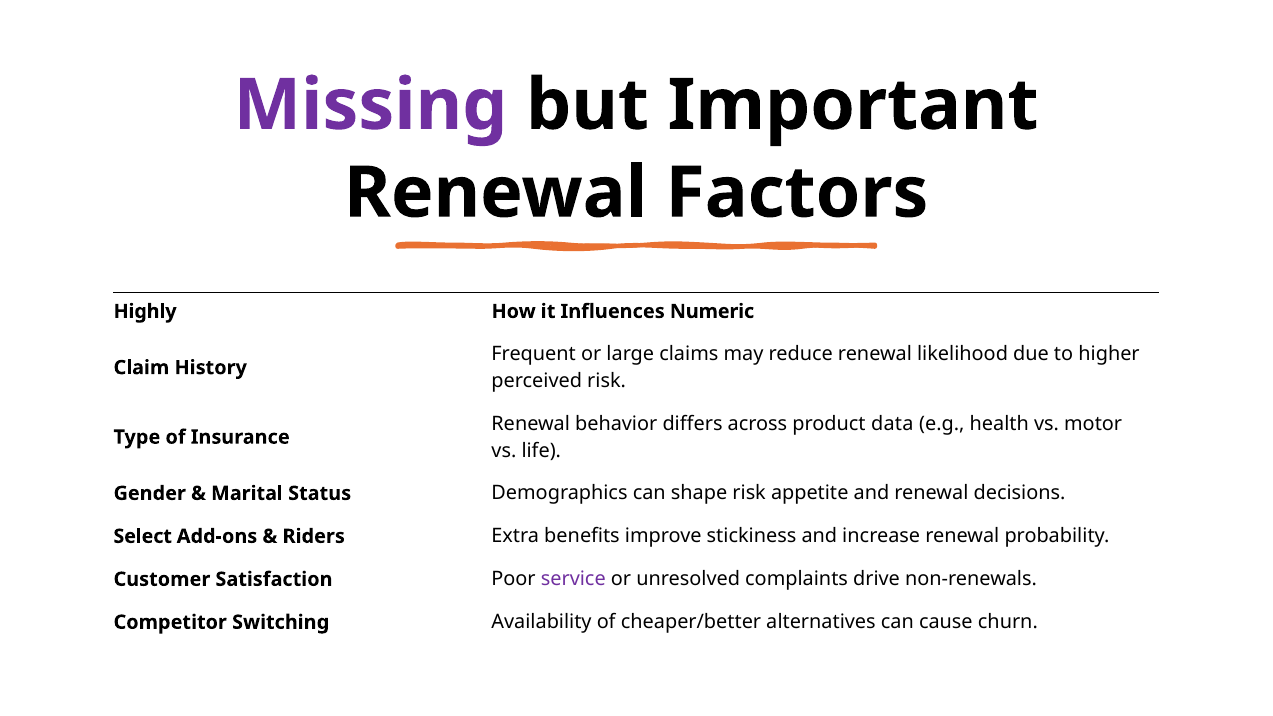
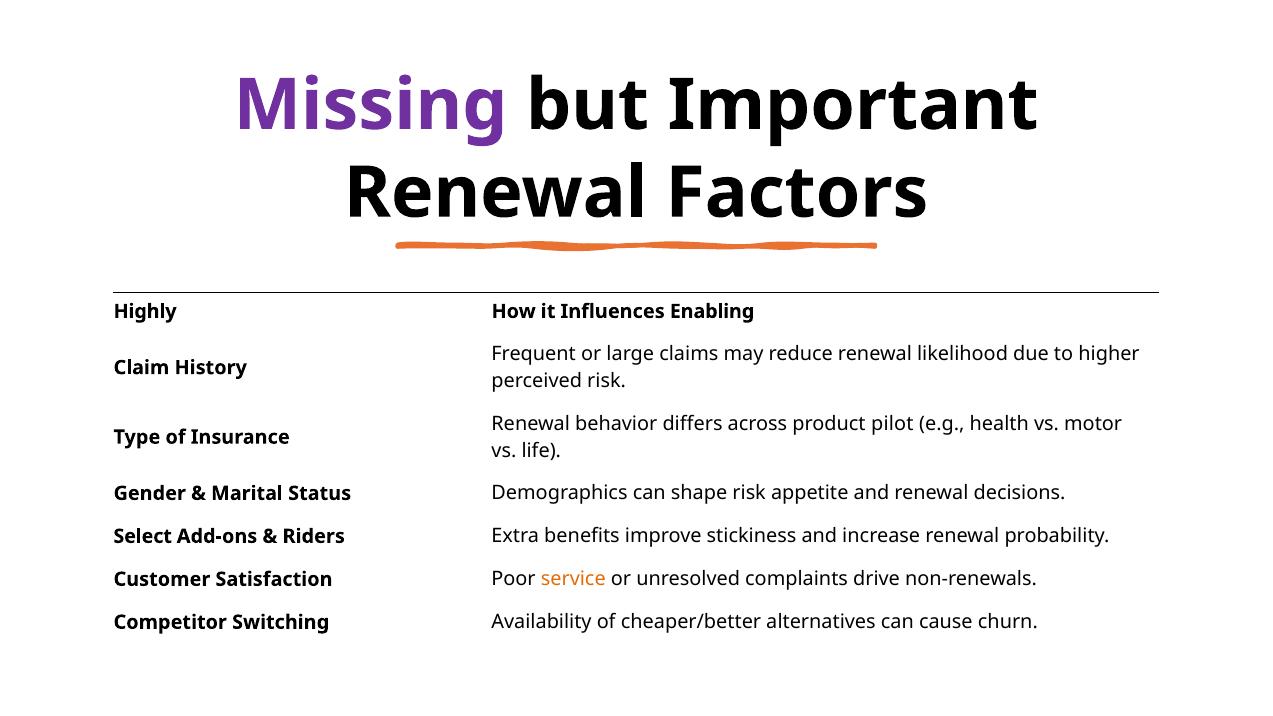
Numeric: Numeric -> Enabling
data: data -> pilot
service colour: purple -> orange
